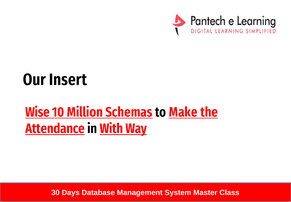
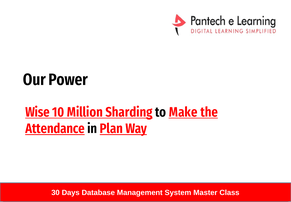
Insert: Insert -> Power
Schemas: Schemas -> Sharding
With: With -> Plan
